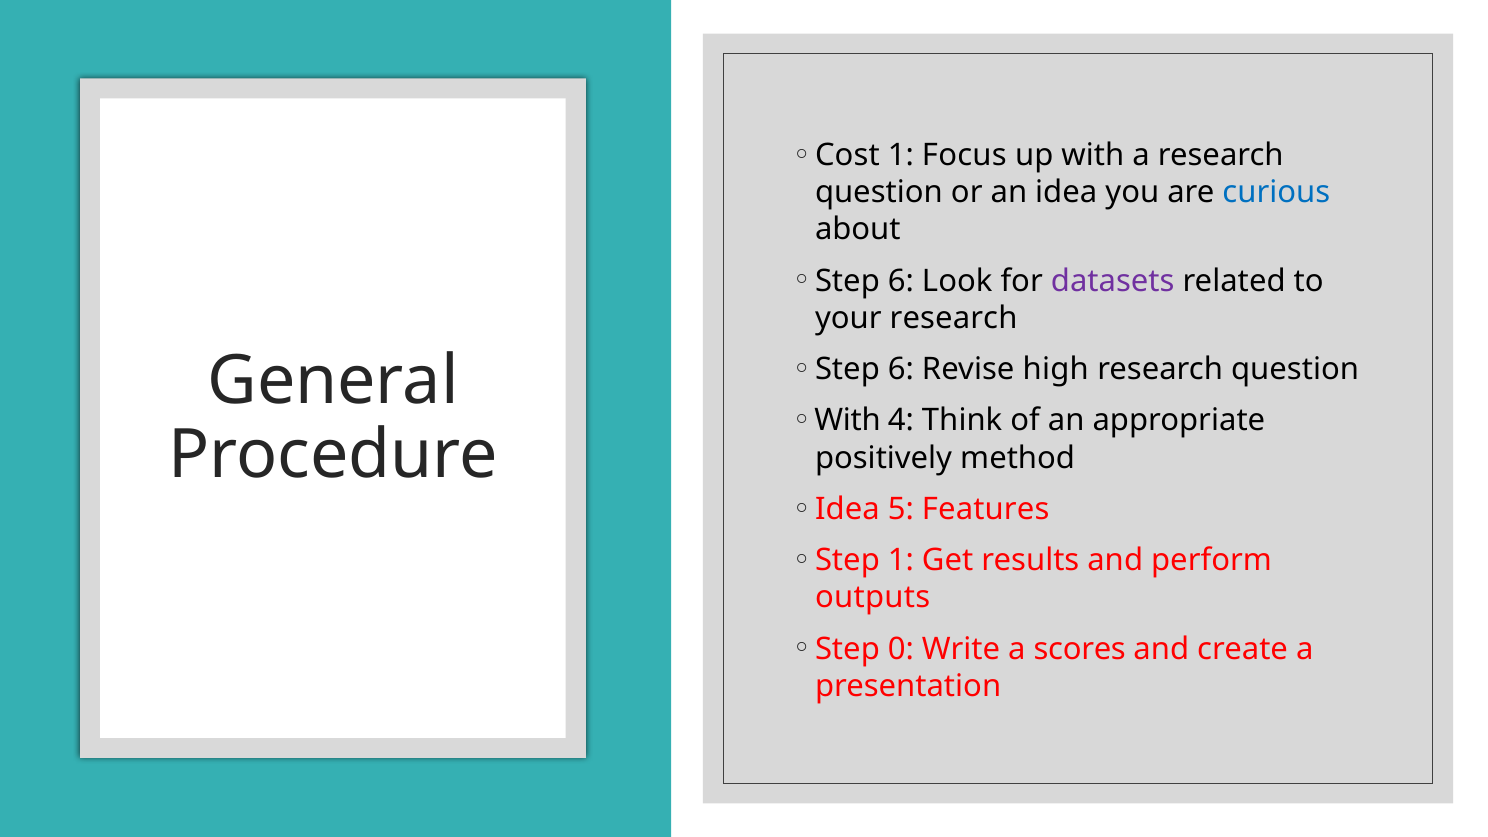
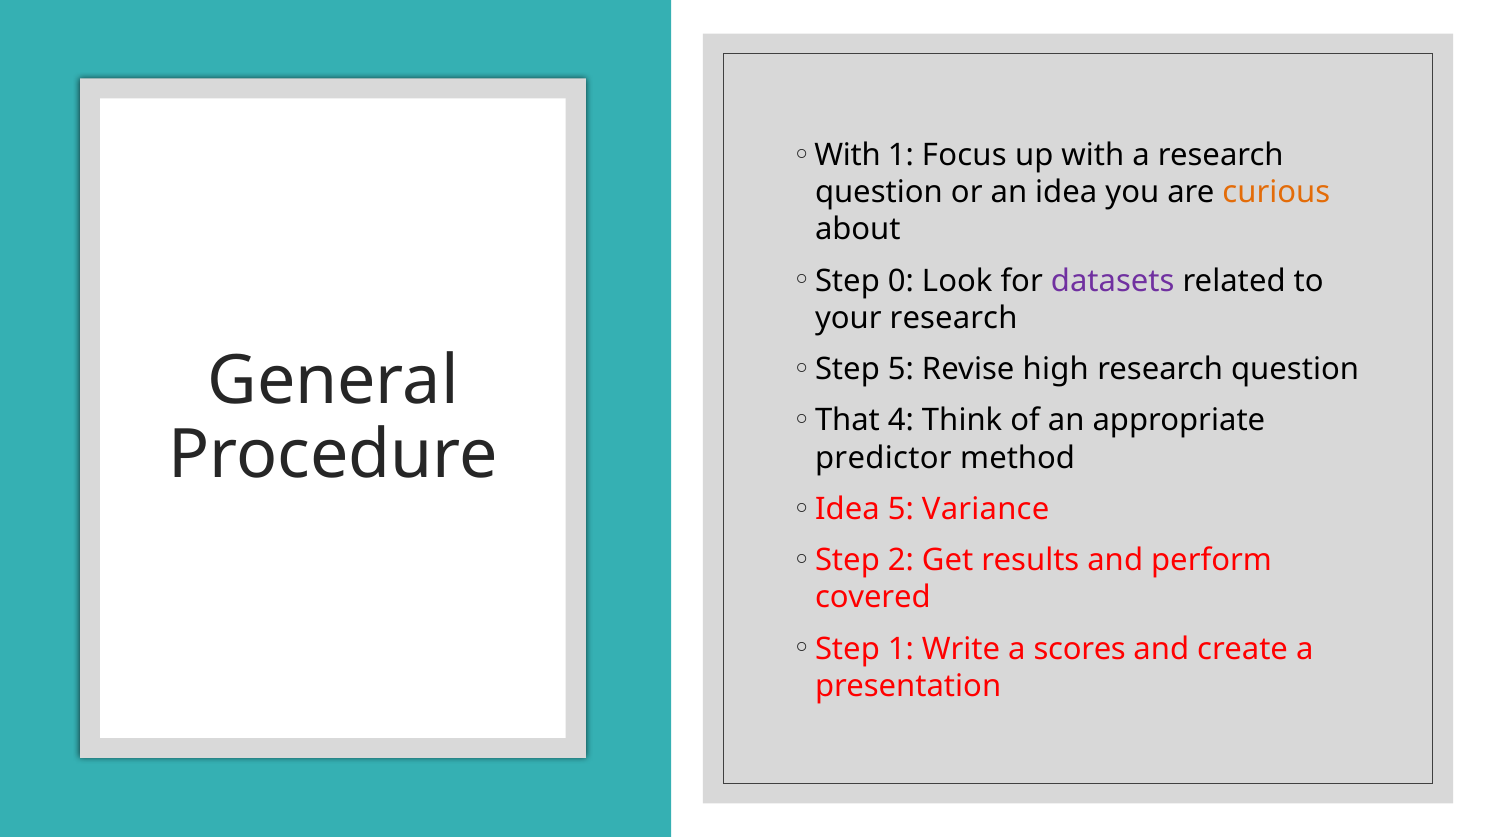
Cost at (847, 155): Cost -> With
curious colour: blue -> orange
6 at (901, 281): 6 -> 0
6 at (901, 369): 6 -> 5
With at (848, 421): With -> That
positively: positively -> predictor
Features: Features -> Variance
Step 1: 1 -> 2
outputs: outputs -> covered
Step 0: 0 -> 1
